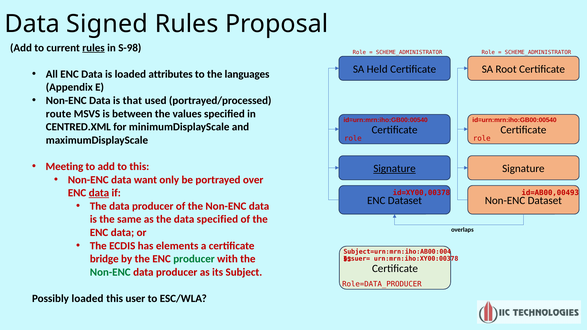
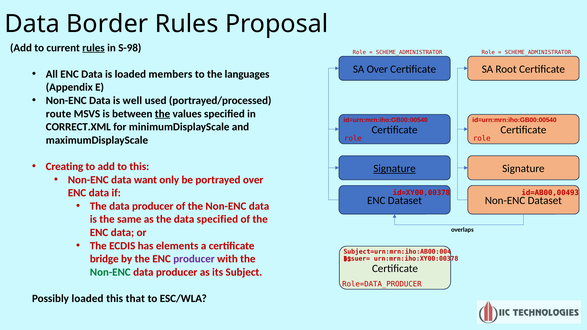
Signed: Signed -> Border
SA Held: Held -> Over
attributes: attributes -> members
that: that -> well
the at (163, 114) underline: none -> present
CENTRED.XML: CENTRED.XML -> CORRECT.XML
Meeting: Meeting -> Creating
data at (99, 193) underline: present -> none
producer at (194, 259) colour: green -> purple
user: user -> that
